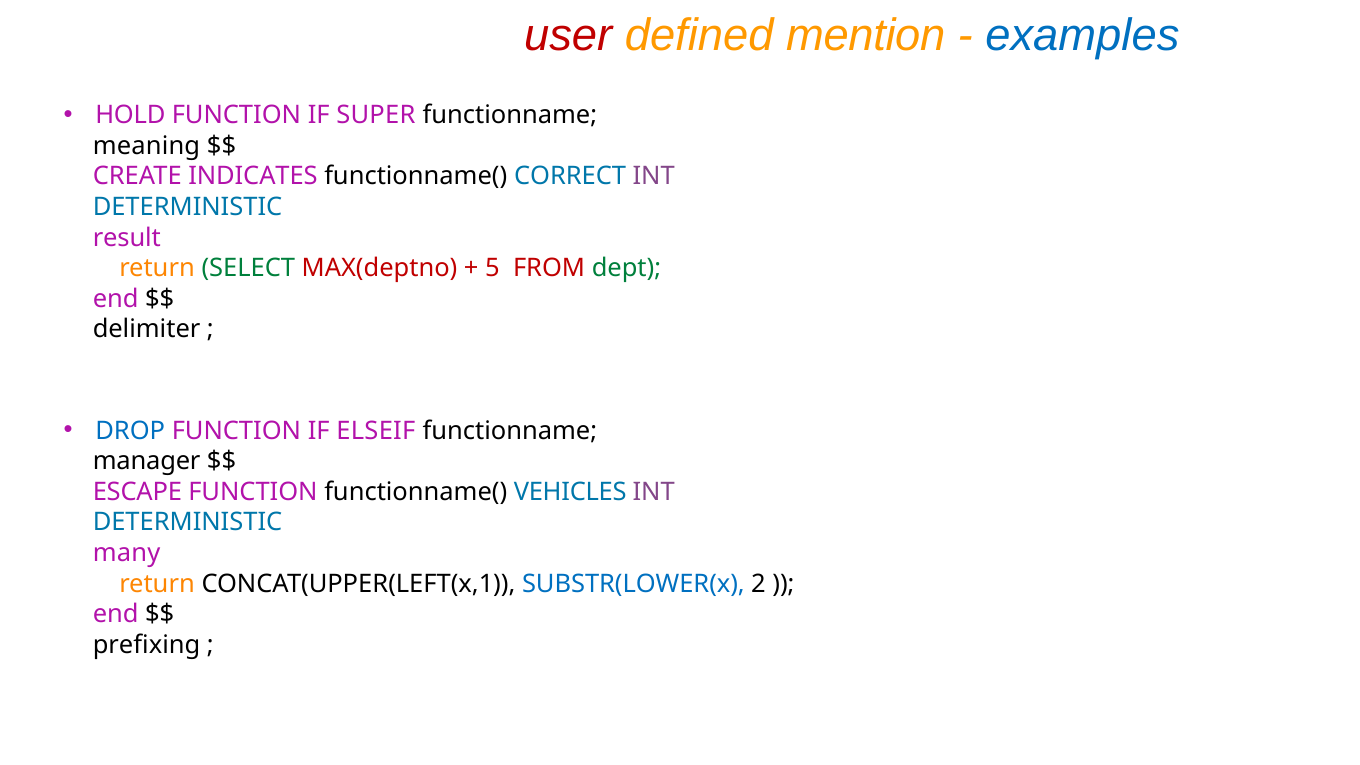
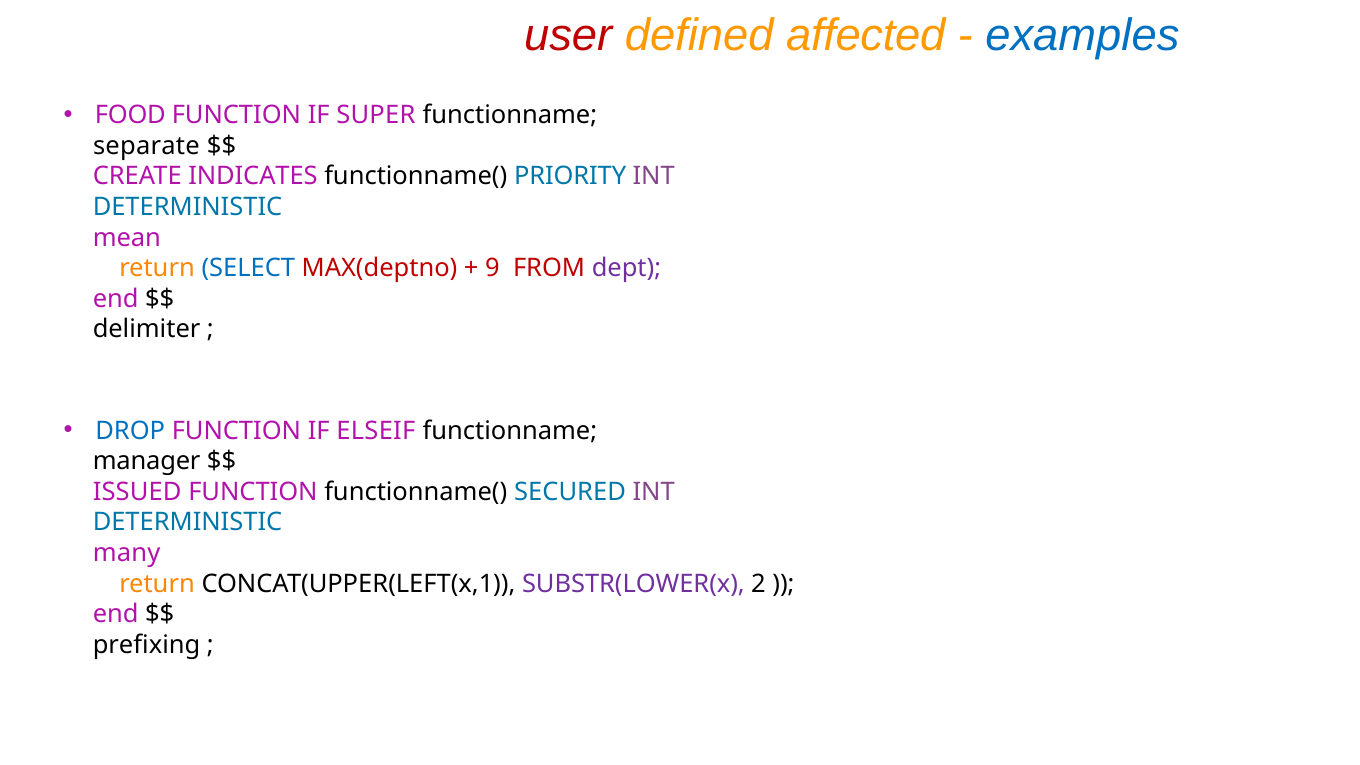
mention: mention -> affected
HOLD: HOLD -> FOOD
meaning: meaning -> separate
CORRECT: CORRECT -> PRIORITY
result: result -> mean
SELECT colour: green -> blue
5: 5 -> 9
dept colour: green -> purple
ESCAPE: ESCAPE -> ISSUED
VEHICLES: VEHICLES -> SECURED
SUBSTR(LOWER(x colour: blue -> purple
